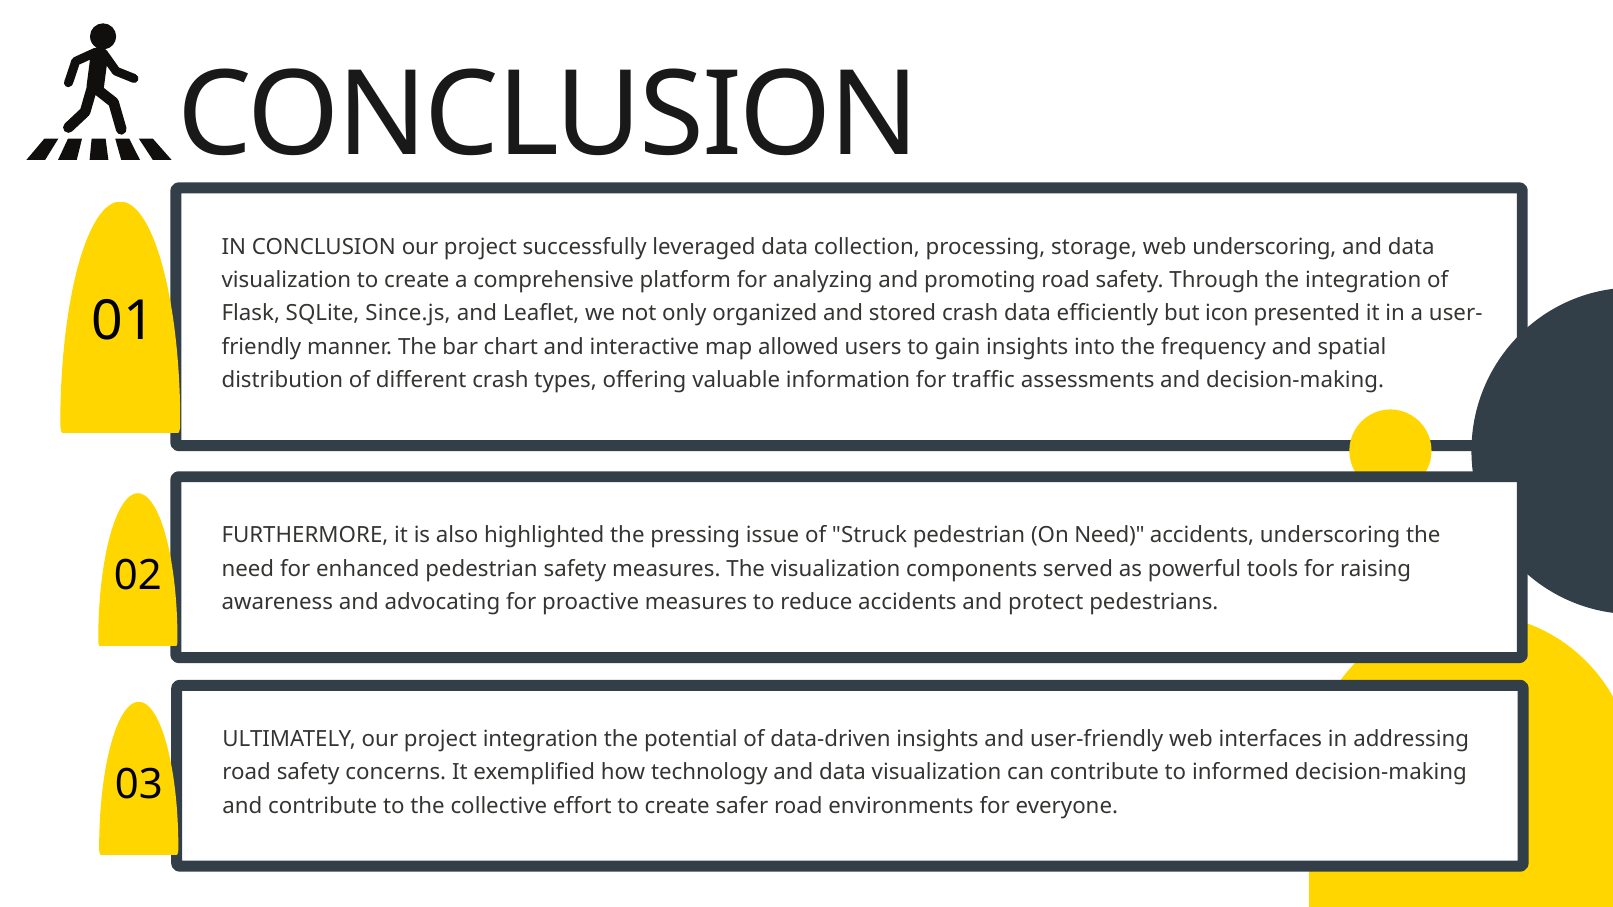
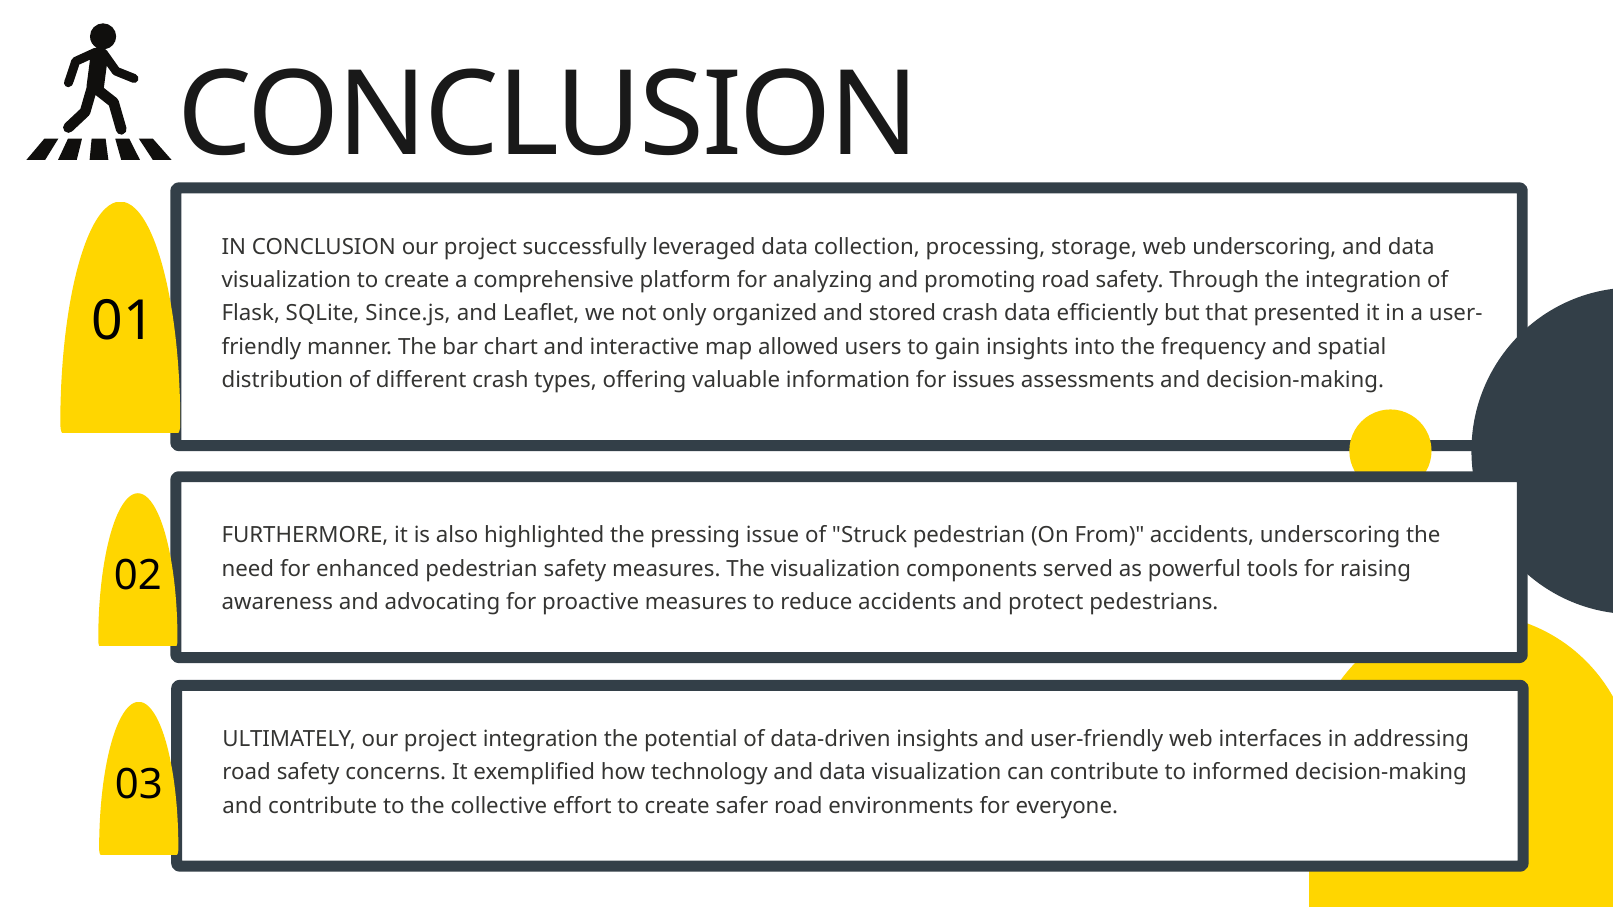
icon: icon -> that
traffic: traffic -> issues
On Need: Need -> From
